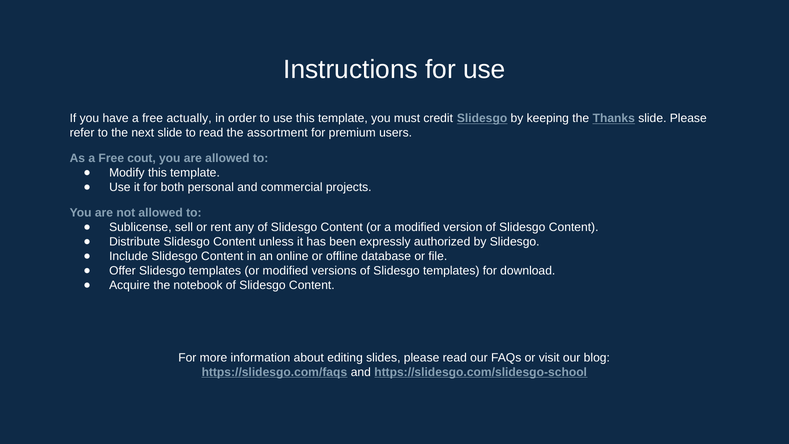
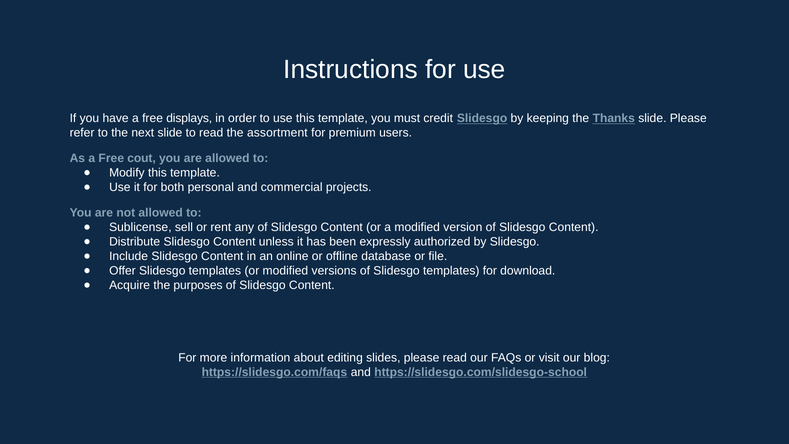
actually: actually -> displays
notebook: notebook -> purposes
